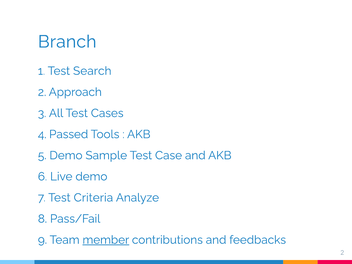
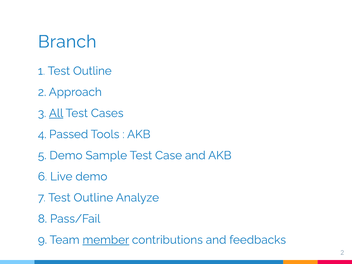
1 Test Search: Search -> Outline
All underline: none -> present
7 Test Criteria: Criteria -> Outline
